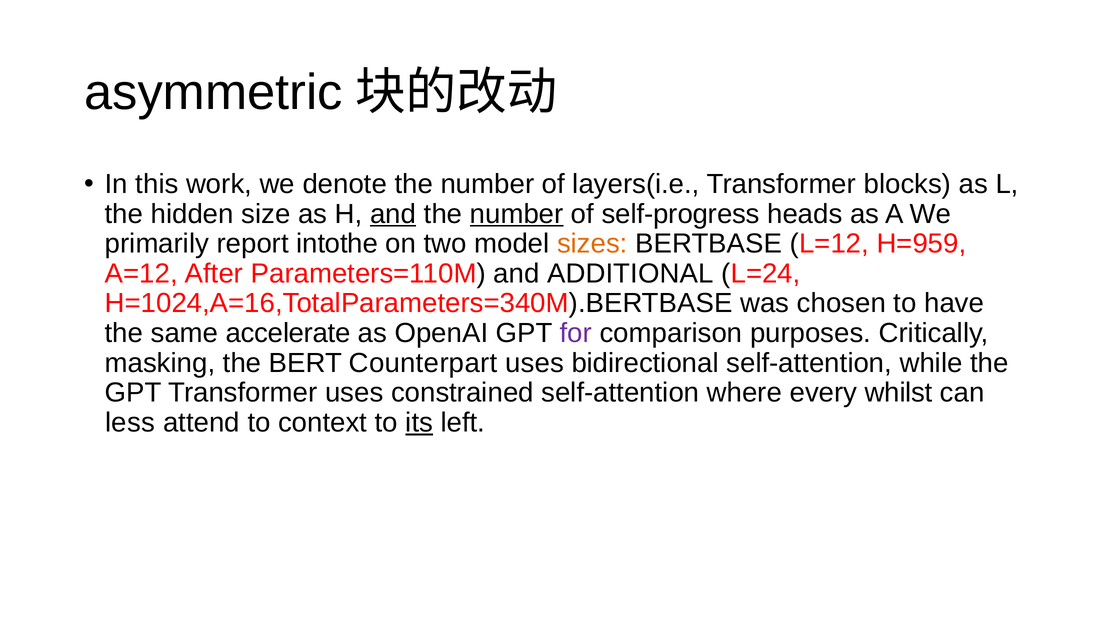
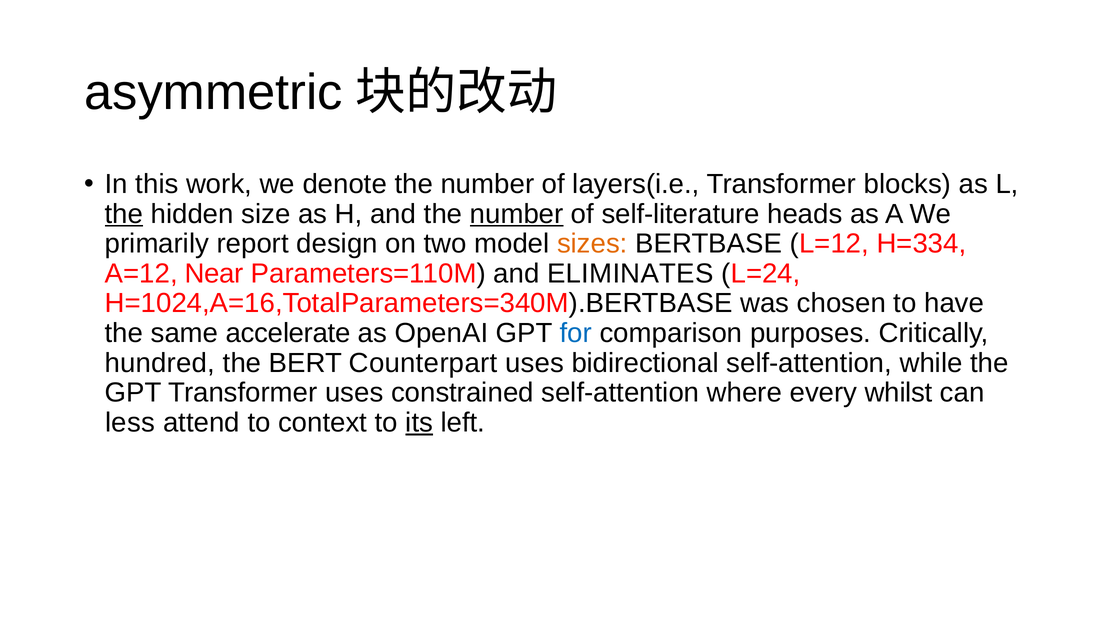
the at (124, 214) underline: none -> present
and at (393, 214) underline: present -> none
self-progress: self-progress -> self-literature
intothe: intothe -> design
H=959: H=959 -> H=334
After: After -> Near
ADDITIONAL: ADDITIONAL -> ELIMINATES
for colour: purple -> blue
masking: masking -> hundred
